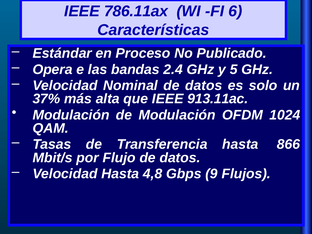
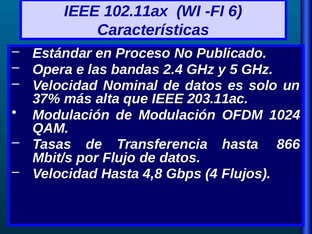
786.11ax: 786.11ax -> 102.11ax
913.11ac: 913.11ac -> 203.11ac
9: 9 -> 4
